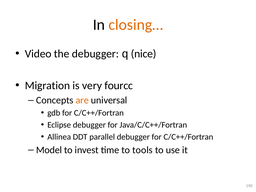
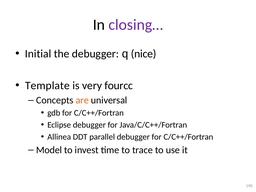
closing… colour: orange -> purple
Video: Video -> Initial
Migration: Migration -> Template
tools: tools -> trace
